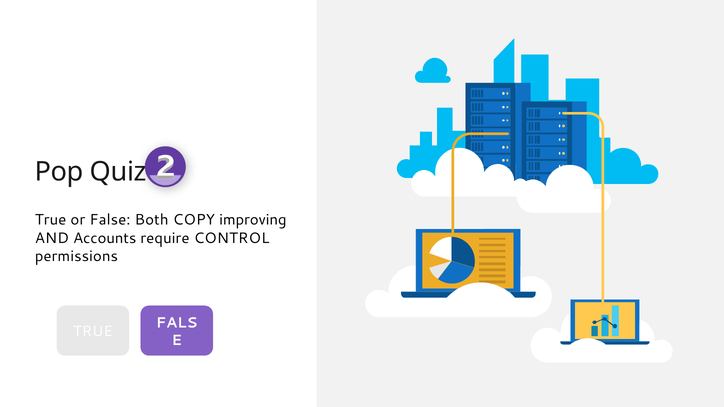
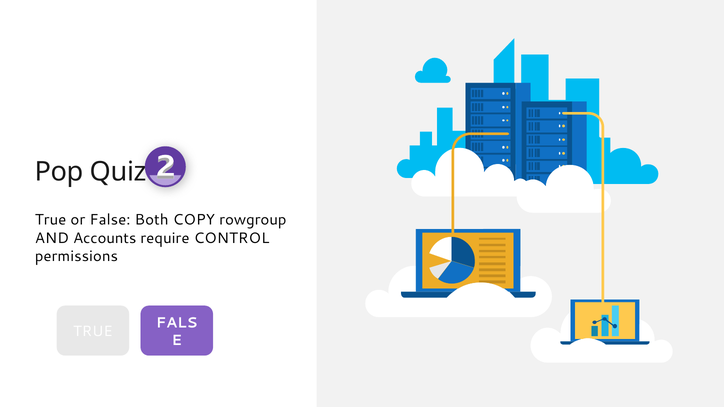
improving: improving -> rowgroup
